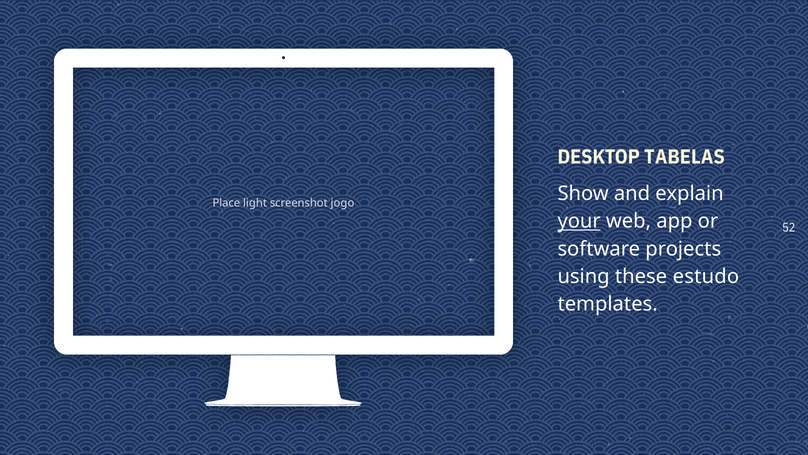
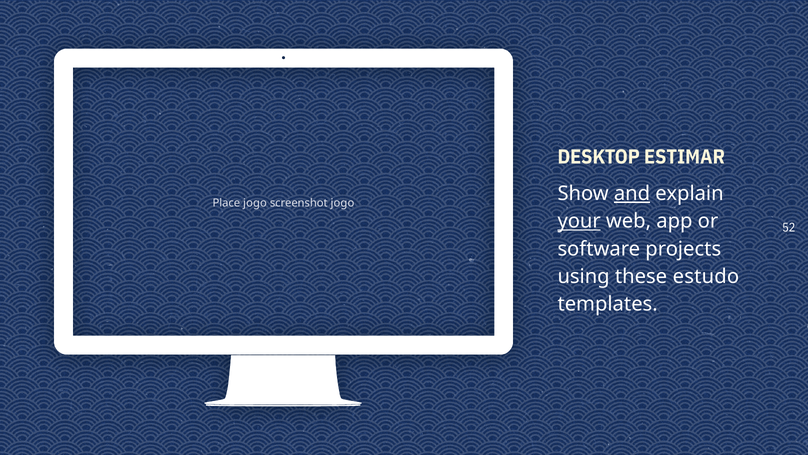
TABELAS: TABELAS -> ESTIMAR
and underline: none -> present
Place light: light -> jogo
